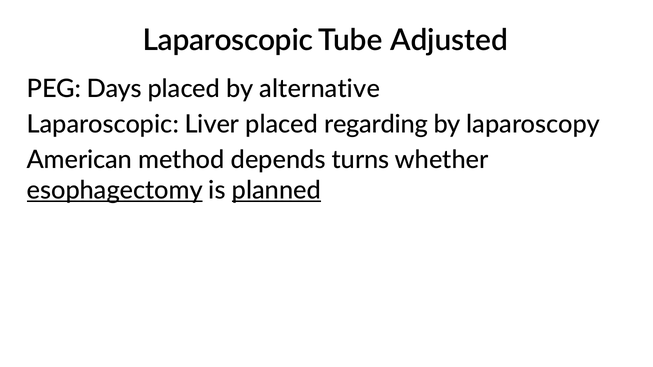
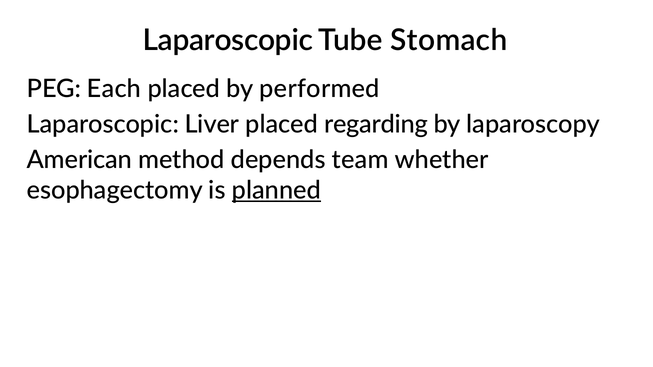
Adjusted: Adjusted -> Stomach
Days: Days -> Each
alternative: alternative -> performed
turns: turns -> team
esophagectomy underline: present -> none
